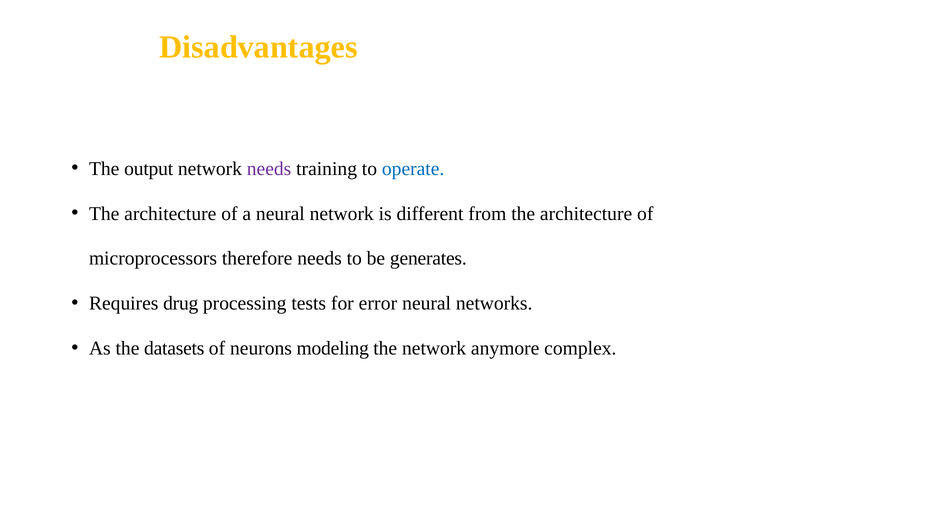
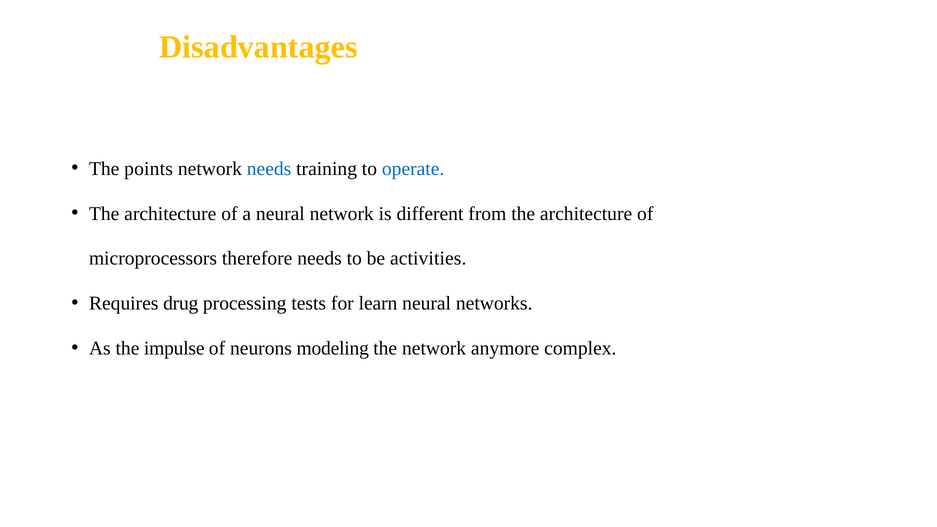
output: output -> points
needs at (269, 169) colour: purple -> blue
generates: generates -> activities
error: error -> learn
datasets: datasets -> impulse
